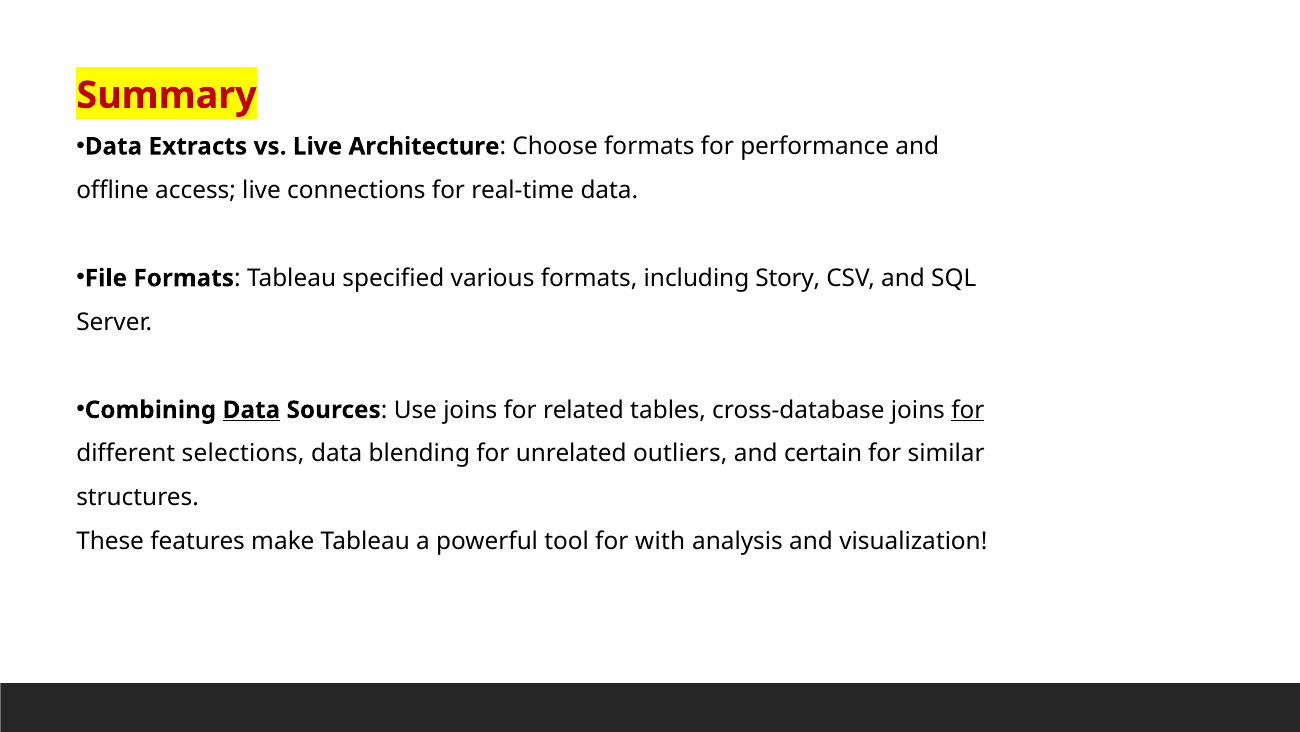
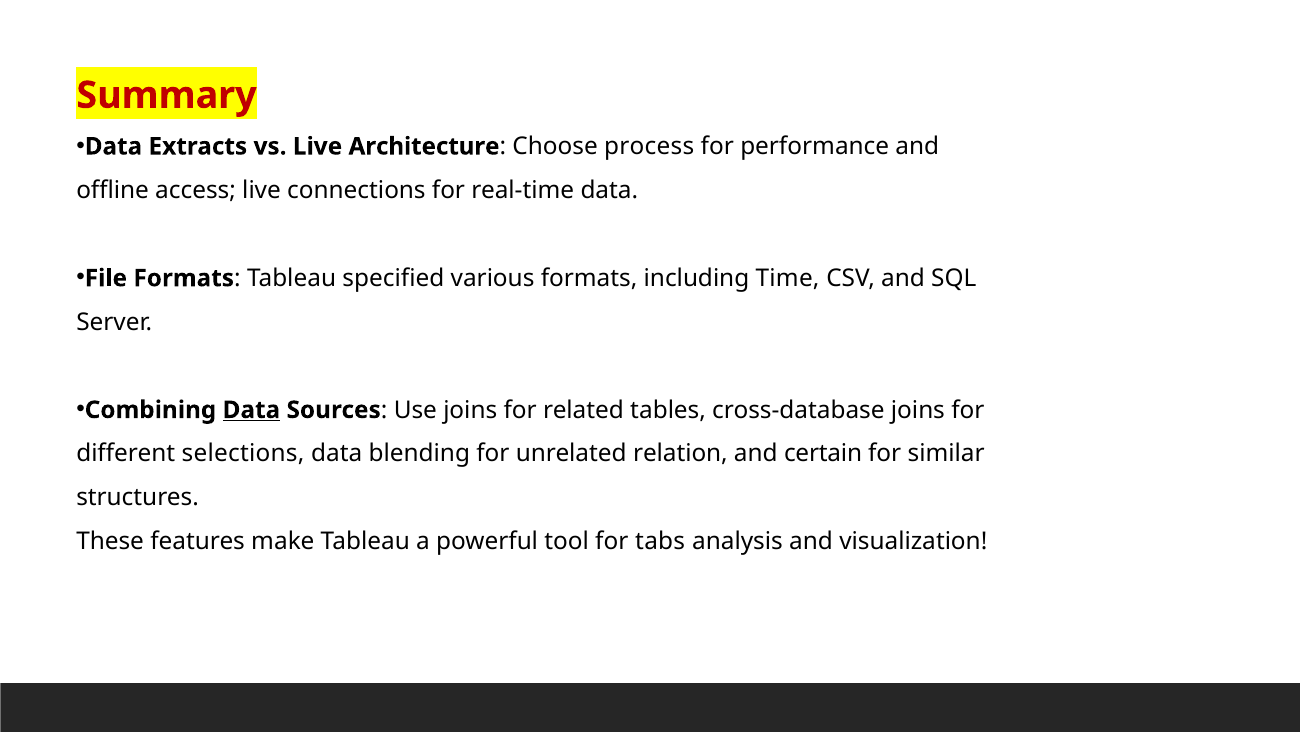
Choose formats: formats -> process
Story: Story -> Time
for at (968, 410) underline: present -> none
outliers: outliers -> relation
with: with -> tabs
